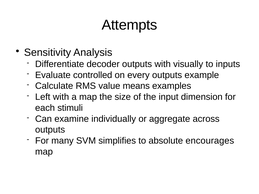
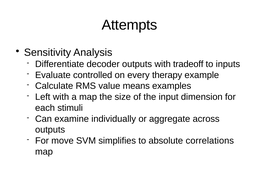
visually: visually -> tradeoff
every outputs: outputs -> therapy
many: many -> move
encourages: encourages -> correlations
